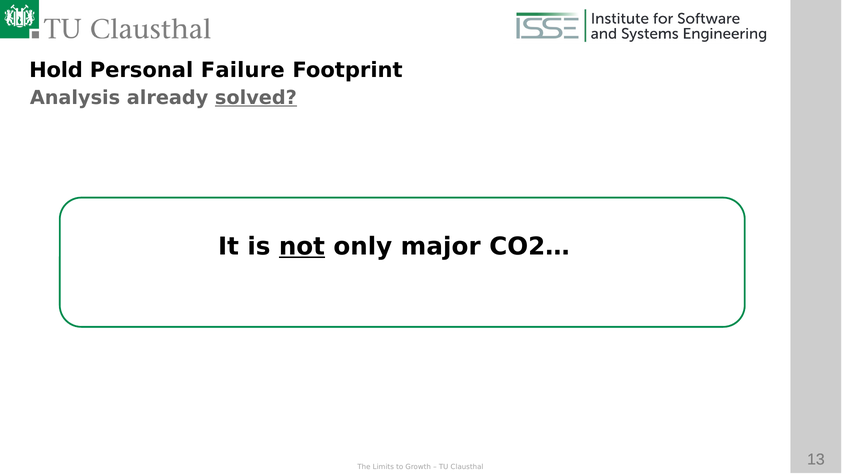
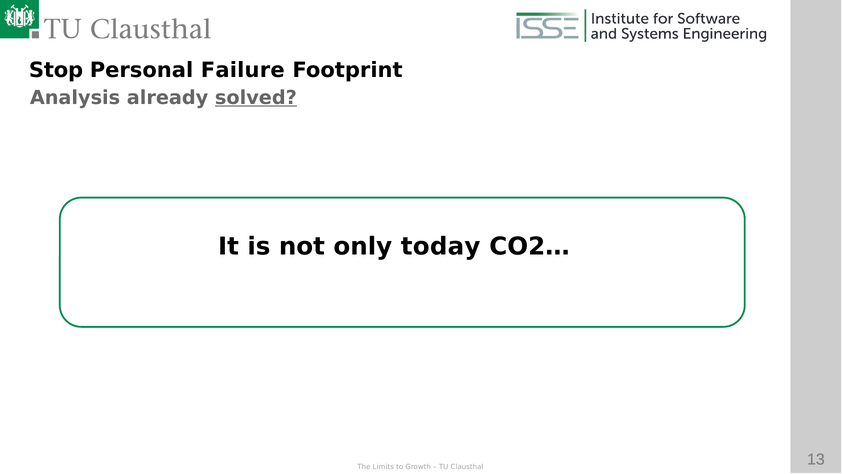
Hold: Hold -> Stop
not underline: present -> none
major: major -> today
